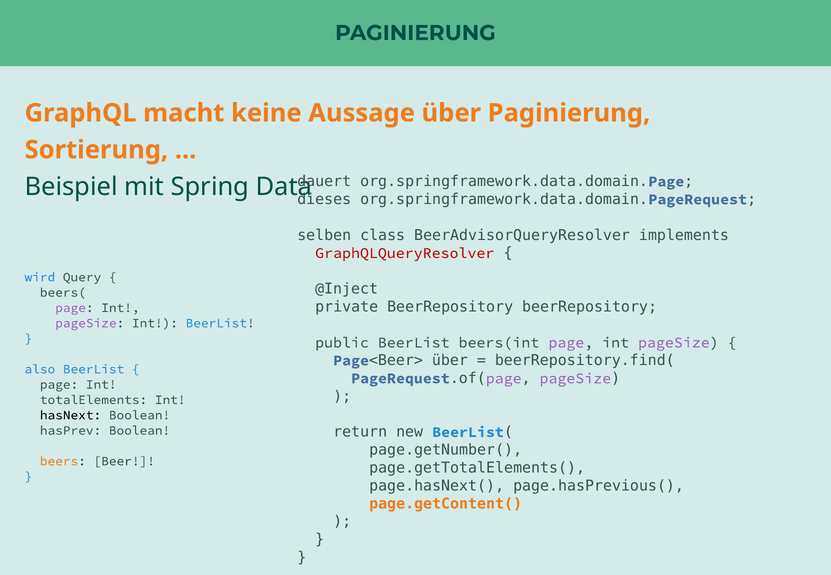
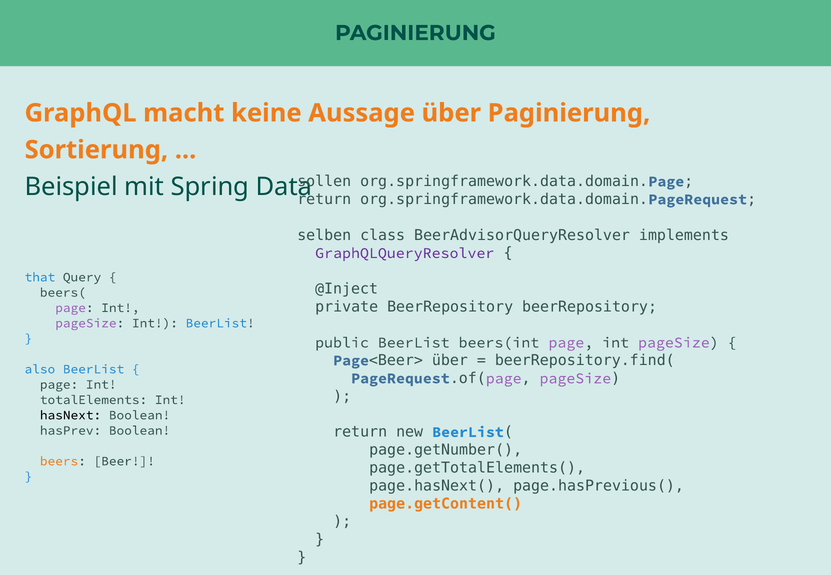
dauert: dauert -> sollen
dieses at (324, 199): dieses -> return
GraphQLQueryResolver colour: red -> purple
wird: wird -> that
